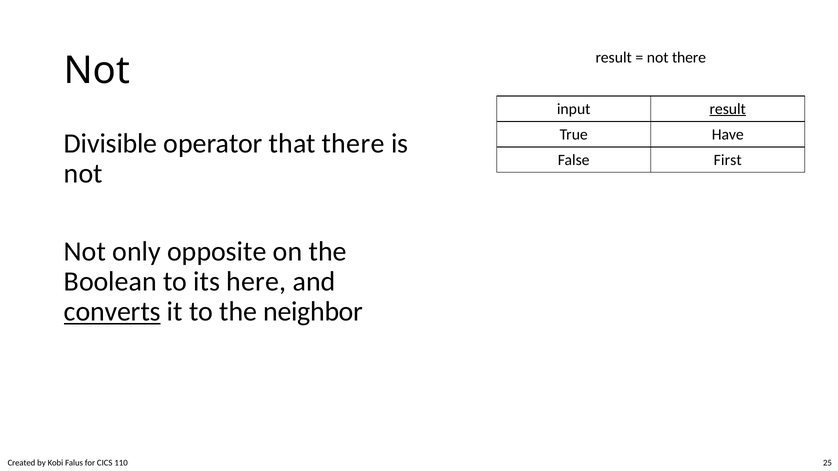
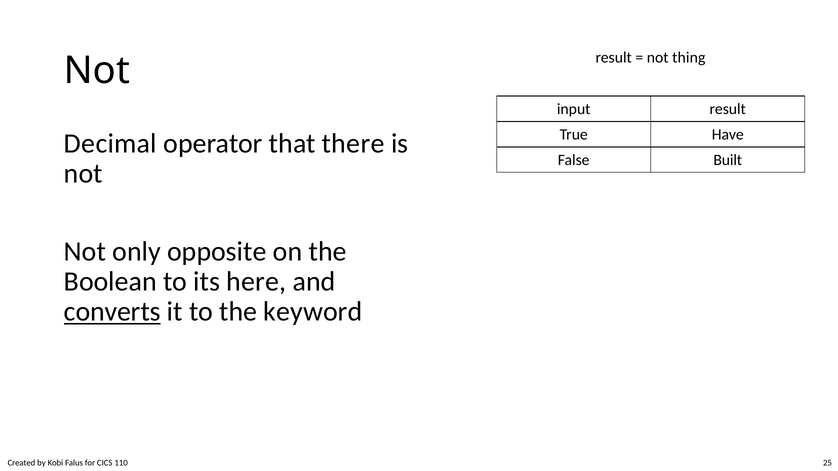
not there: there -> thing
result at (728, 109) underline: present -> none
Divisible: Divisible -> Decimal
First: First -> Built
neighbor: neighbor -> keyword
